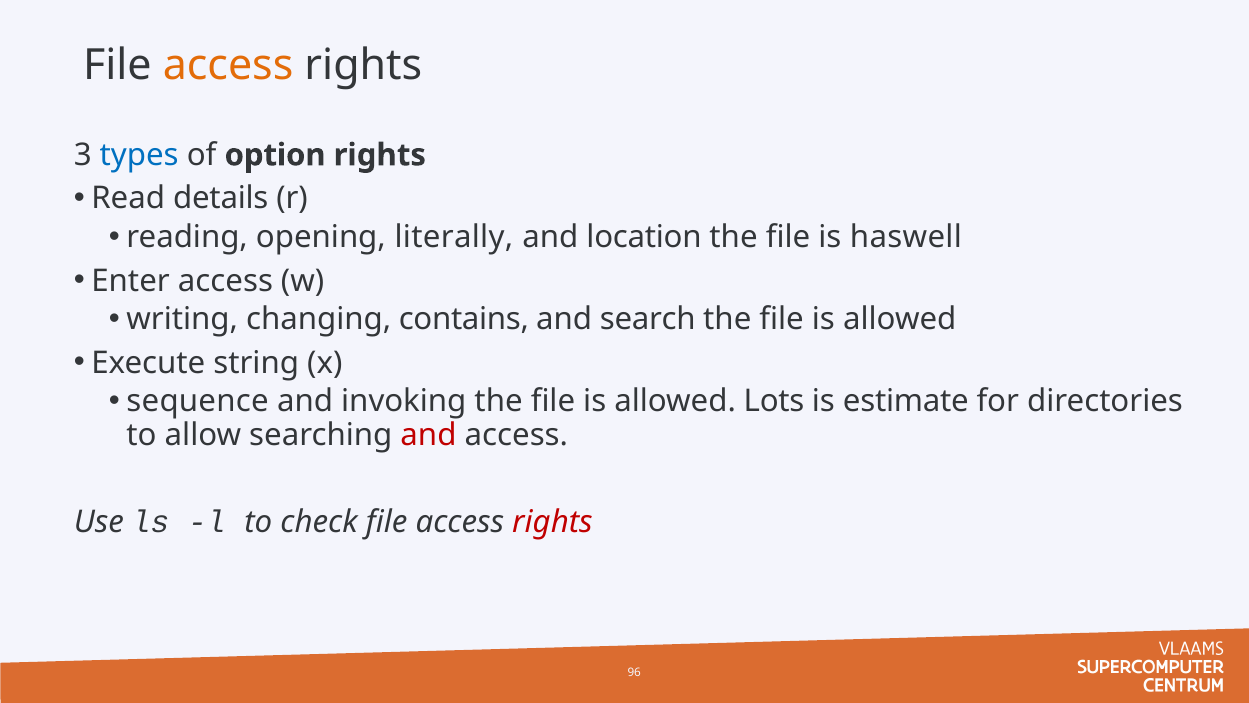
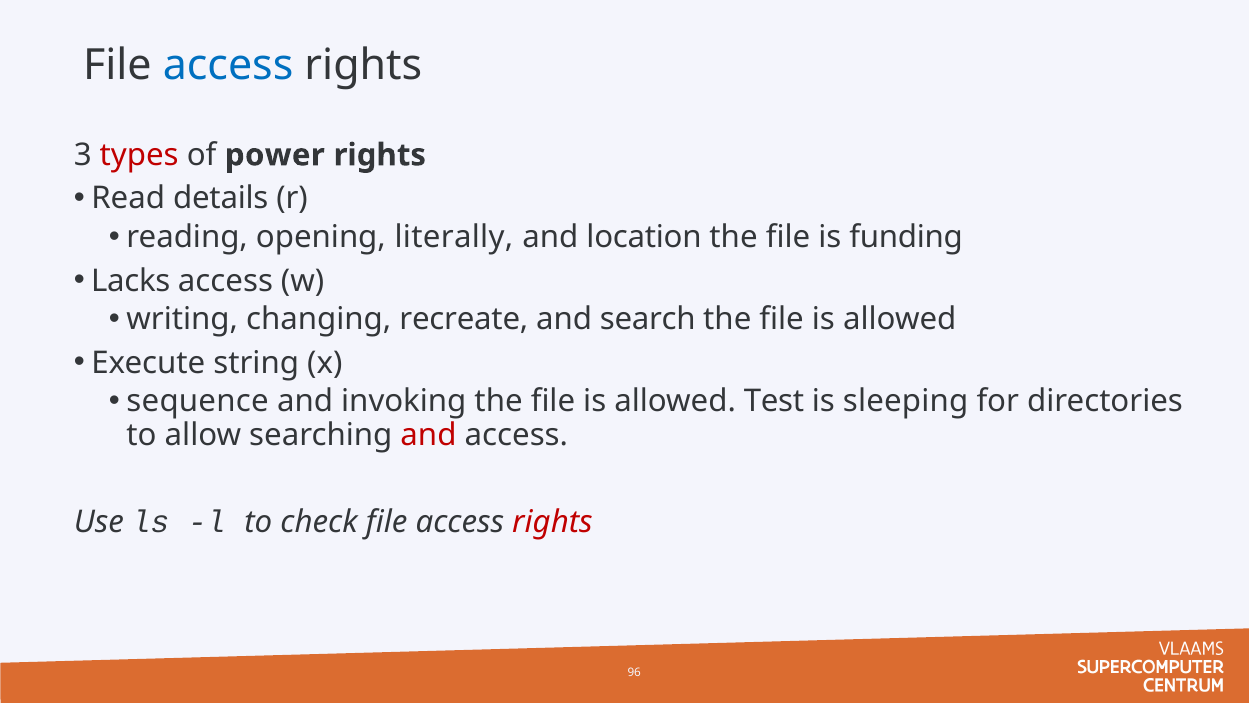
access at (228, 65) colour: orange -> blue
types colour: blue -> red
option: option -> power
haswell: haswell -> funding
Enter: Enter -> Lacks
contains: contains -> recreate
Lots: Lots -> Test
estimate: estimate -> sleeping
